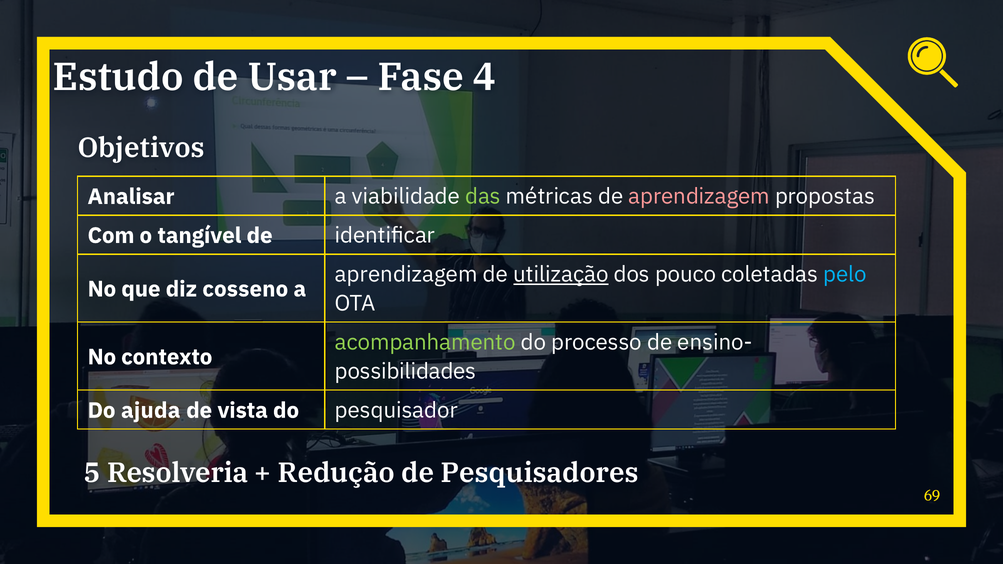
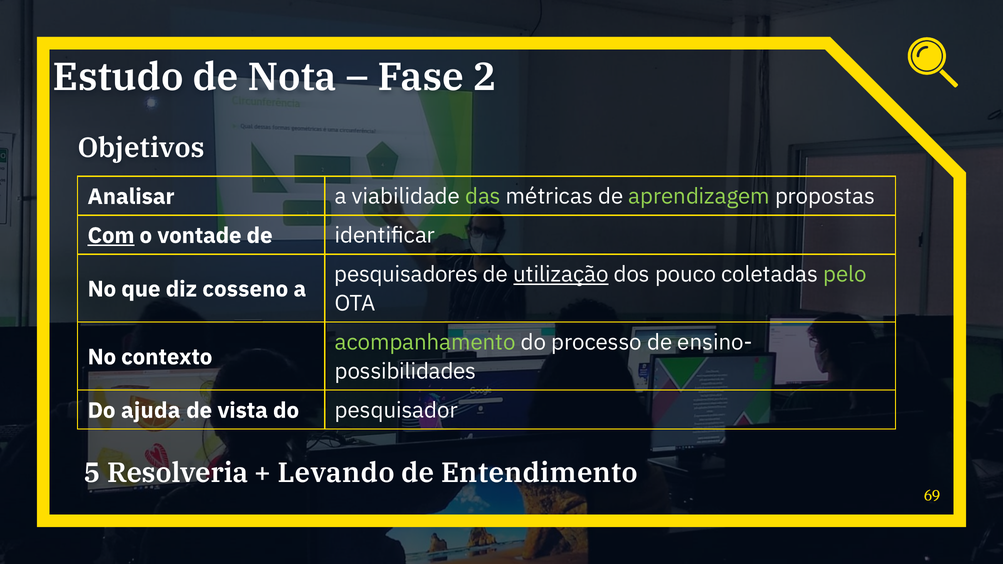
Usar: Usar -> Nota
4: 4 -> 2
aprendizagem at (699, 197) colour: pink -> light green
Com underline: none -> present
tangível: tangível -> vontade
aprendizagem at (406, 275): aprendizagem -> pesquisadores
pelo colour: light blue -> light green
Redução: Redução -> Levando
Pesquisadores: Pesquisadores -> Entendimento
